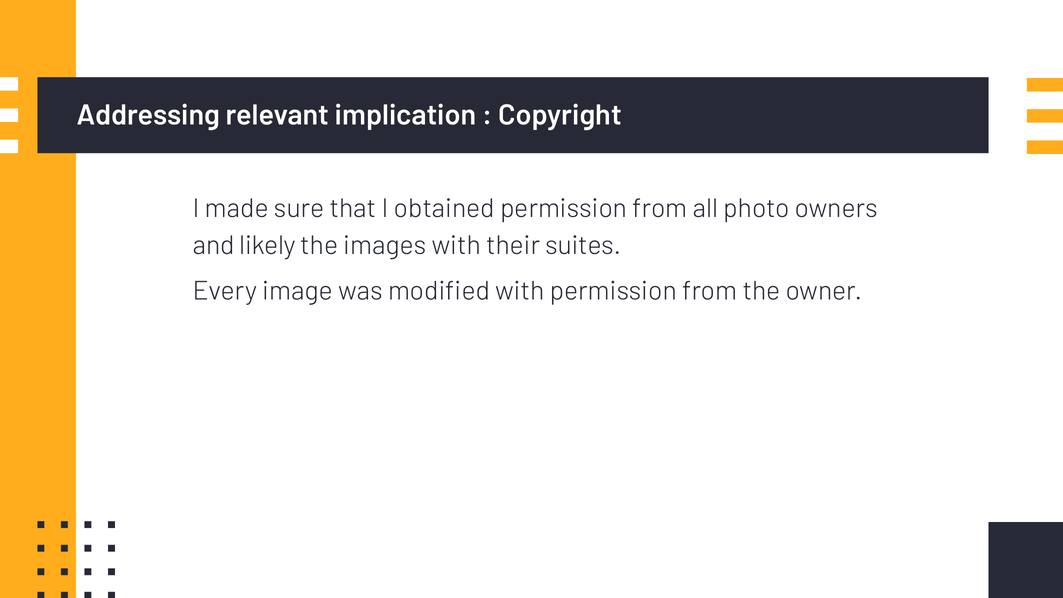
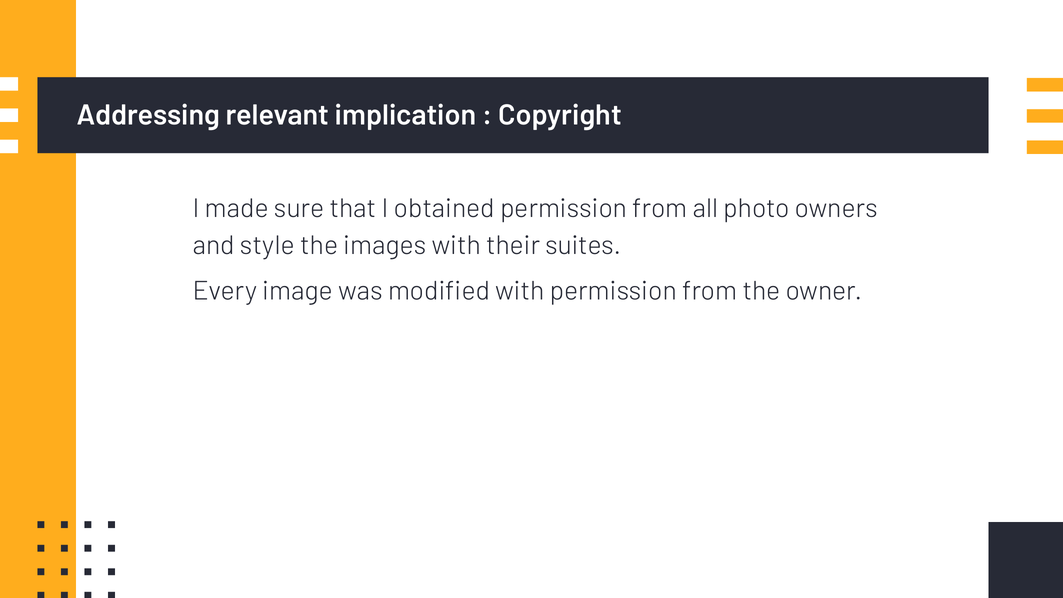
likely: likely -> style
